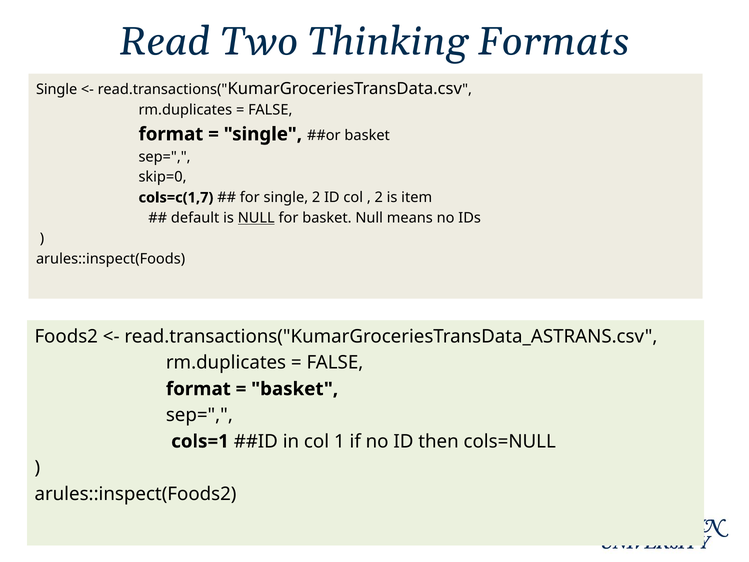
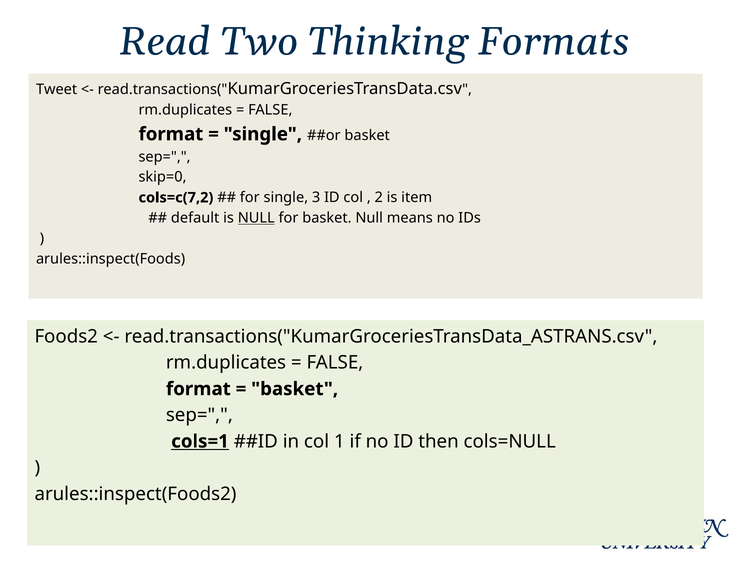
Single at (57, 89): Single -> Tweet
cols=c(1,7: cols=c(1,7 -> cols=c(7,2
single 2: 2 -> 3
cols=1 underline: none -> present
